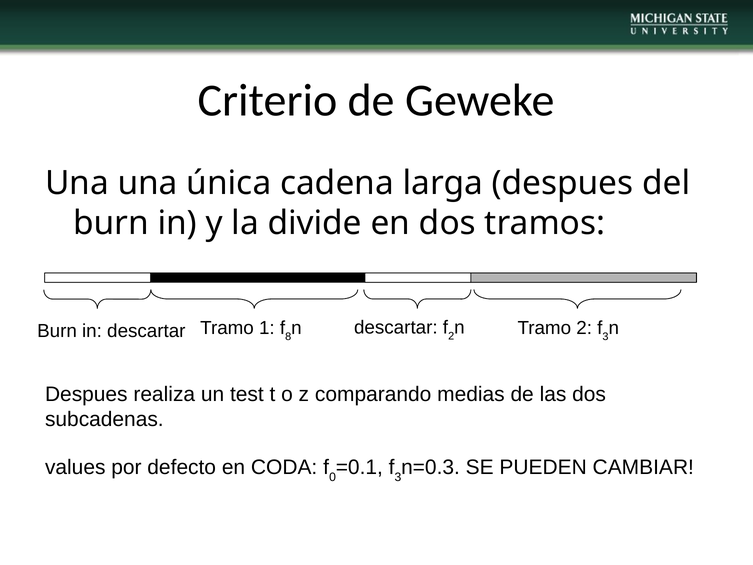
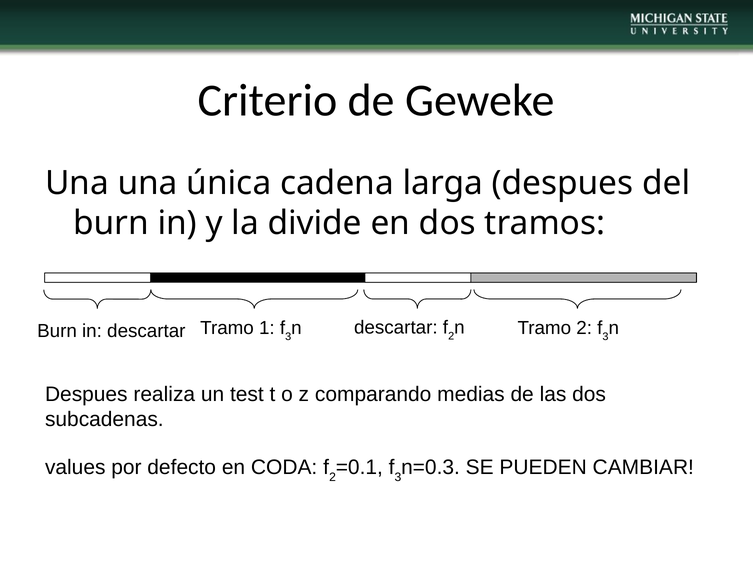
8 at (288, 337): 8 -> 3
0 at (333, 477): 0 -> 2
